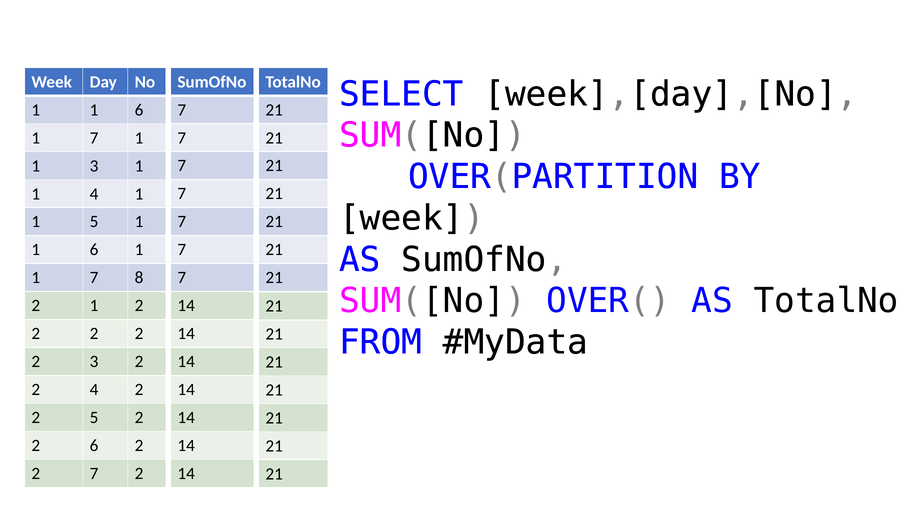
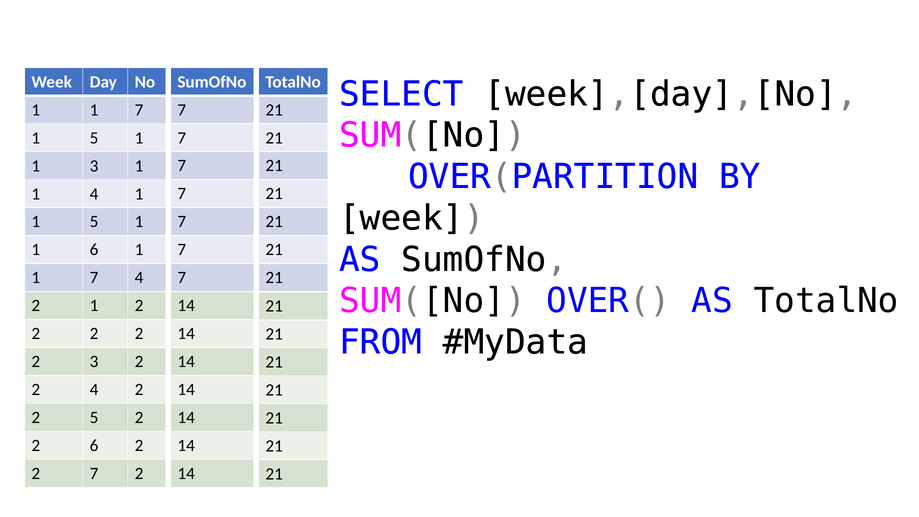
6 at (139, 110): 6 -> 7
7 at (94, 138): 7 -> 5
7 8: 8 -> 4
